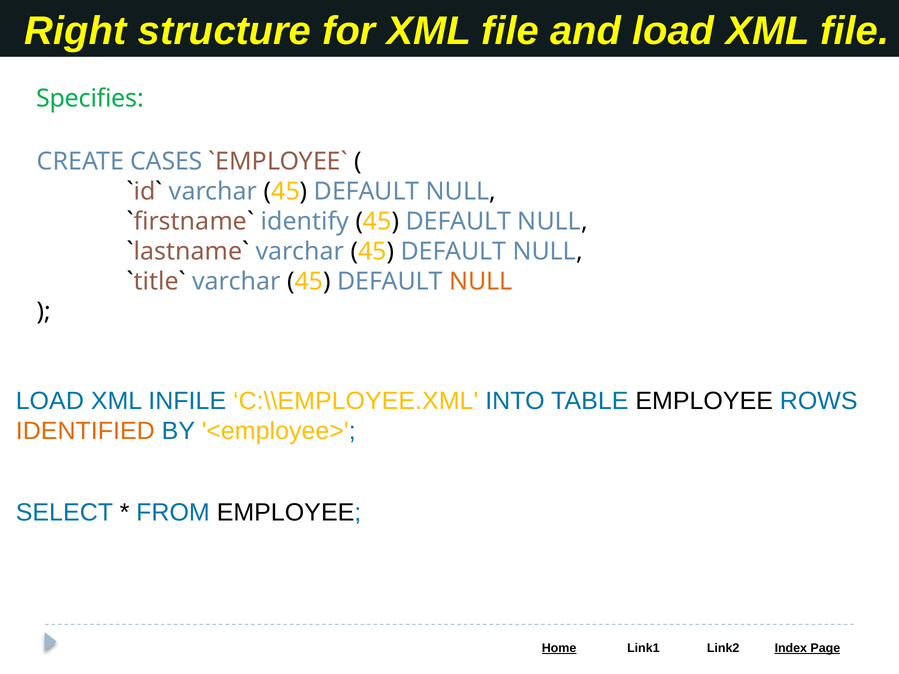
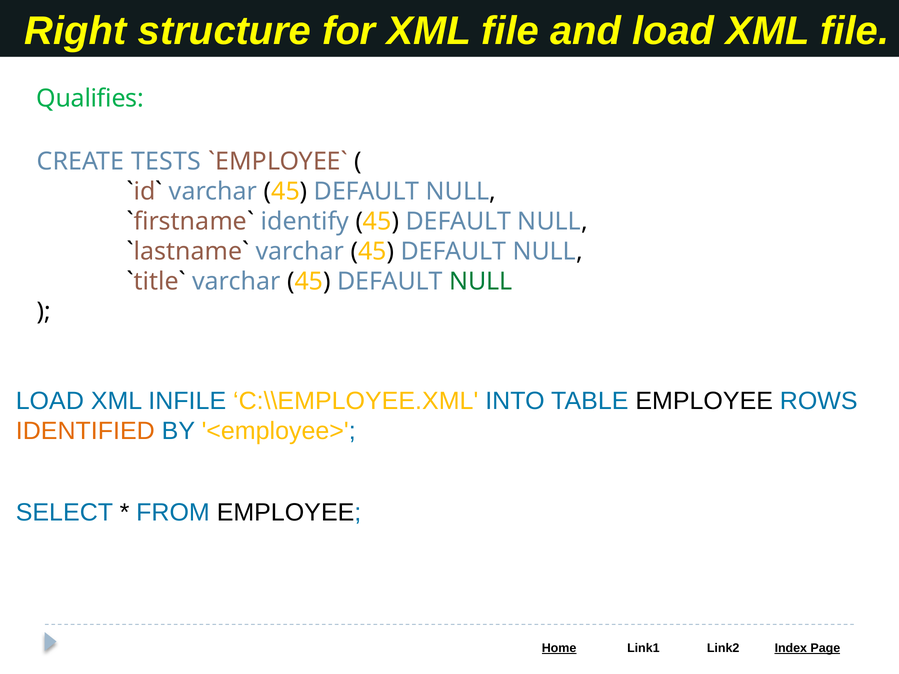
Specifies: Specifies -> Qualifies
CASES: CASES -> TESTS
NULL at (481, 282) colour: orange -> green
